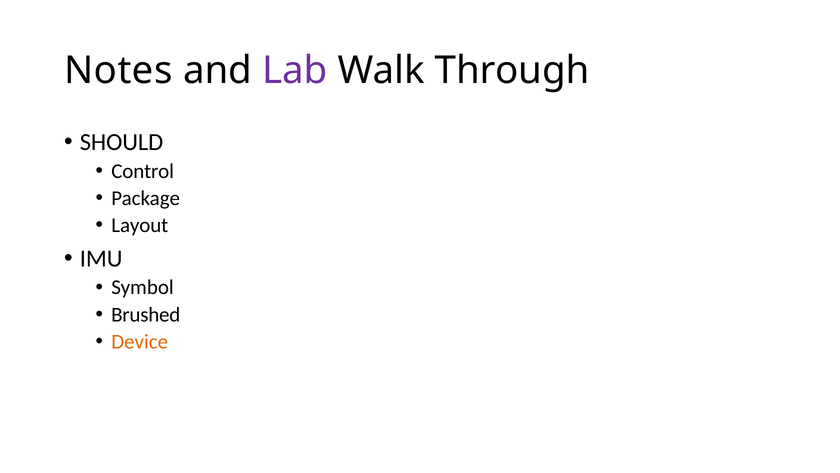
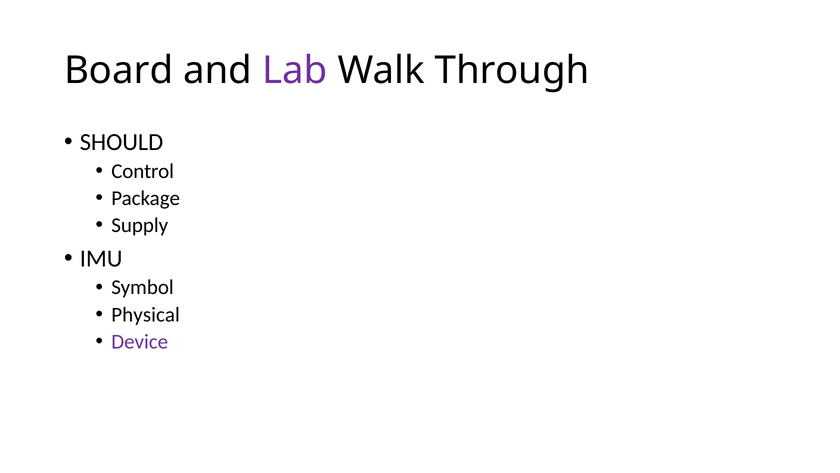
Notes: Notes -> Board
Layout: Layout -> Supply
Brushed: Brushed -> Physical
Device colour: orange -> purple
